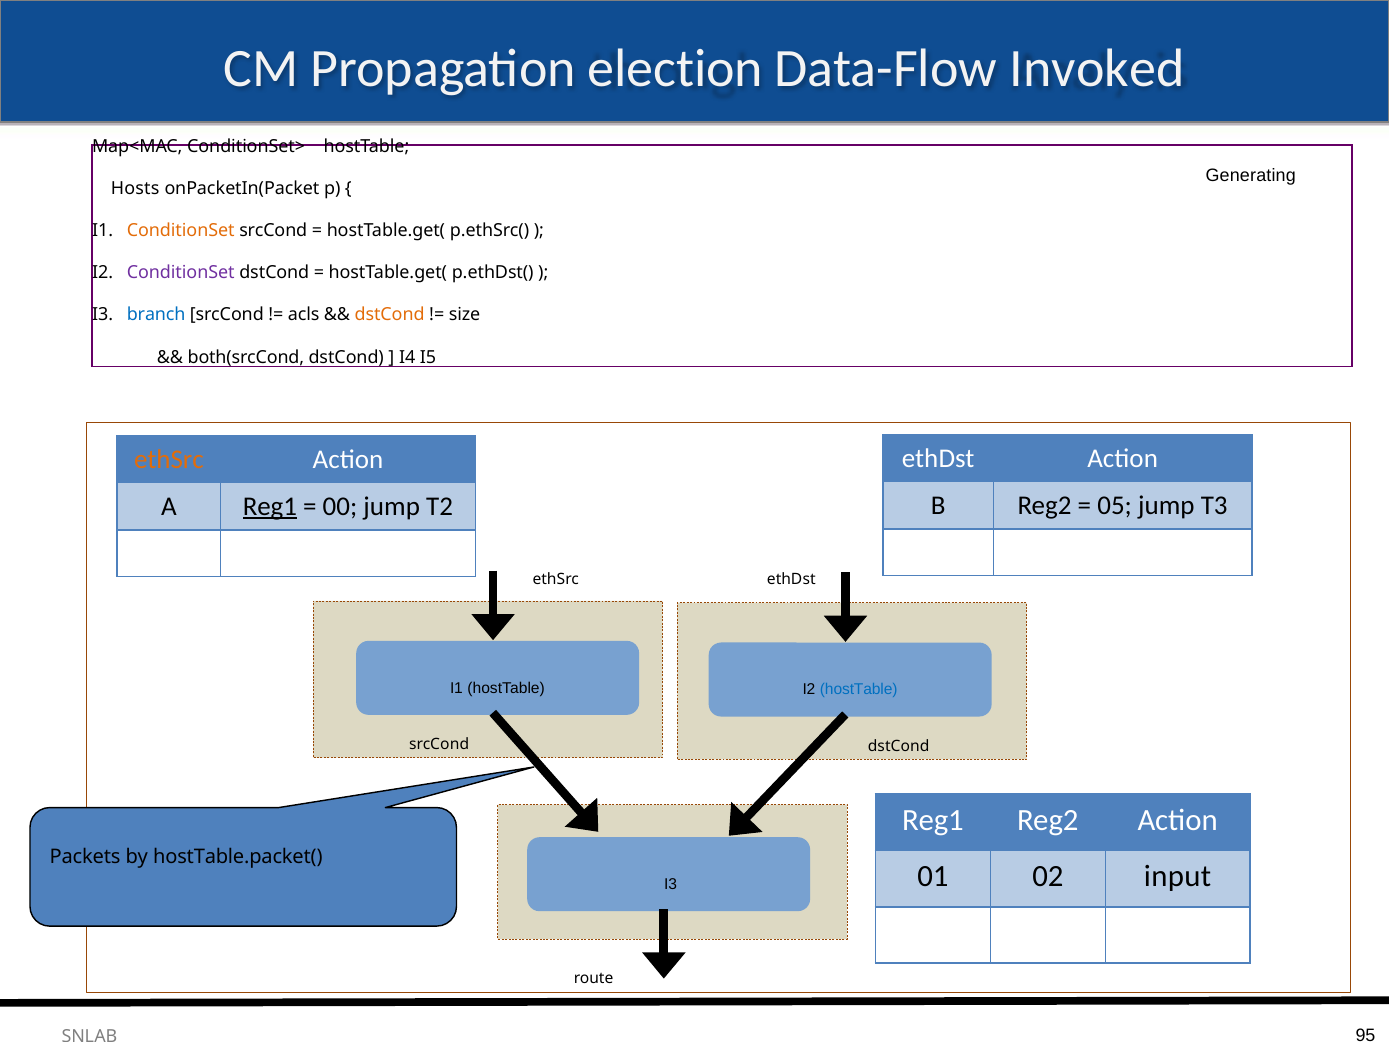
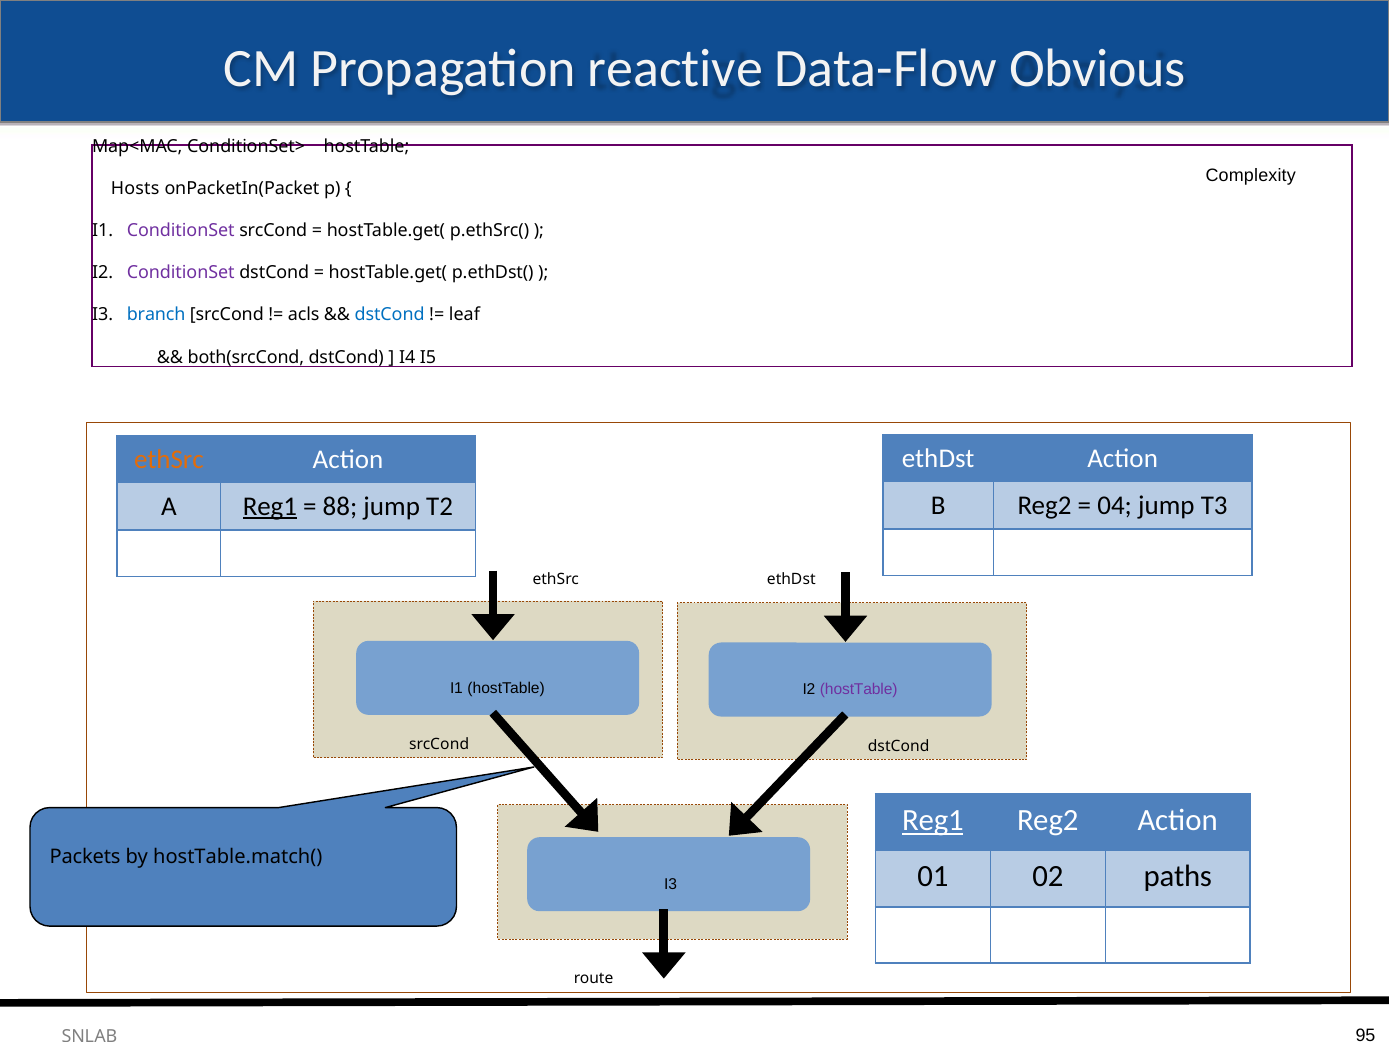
election: election -> reactive
Invoked: Invoked -> Obvious
Generating: Generating -> Complexity
ConditionSet at (181, 231) colour: orange -> purple
dstCond at (390, 315) colour: orange -> blue
size: size -> leaf
05: 05 -> 04
00: 00 -> 88
hostTable at (859, 690) colour: blue -> purple
Reg1 at (933, 820) underline: none -> present
hostTable.packet(: hostTable.packet( -> hostTable.match(
input: input -> paths
